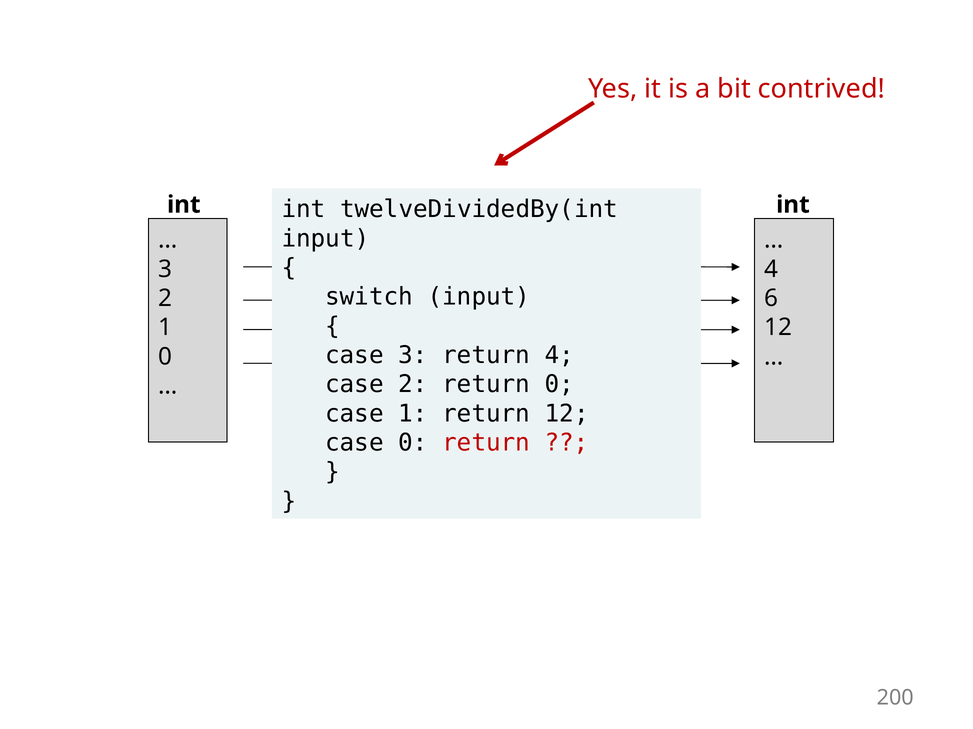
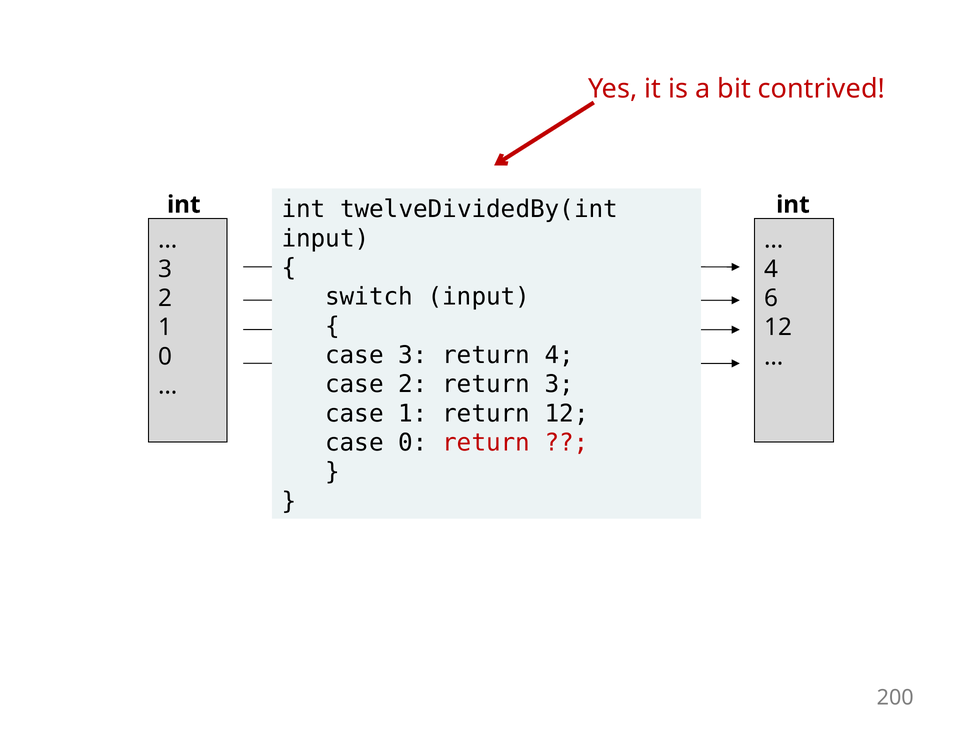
return 0: 0 -> 3
